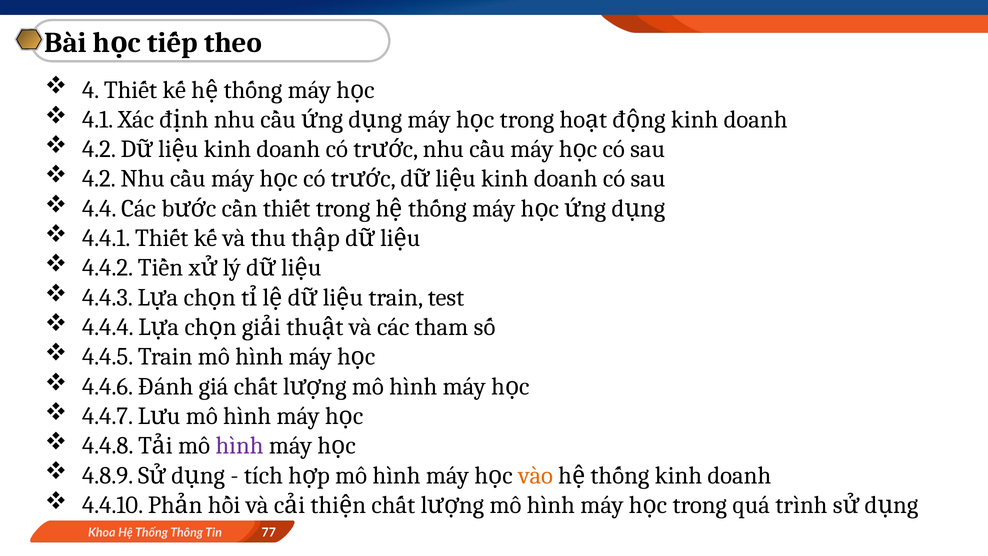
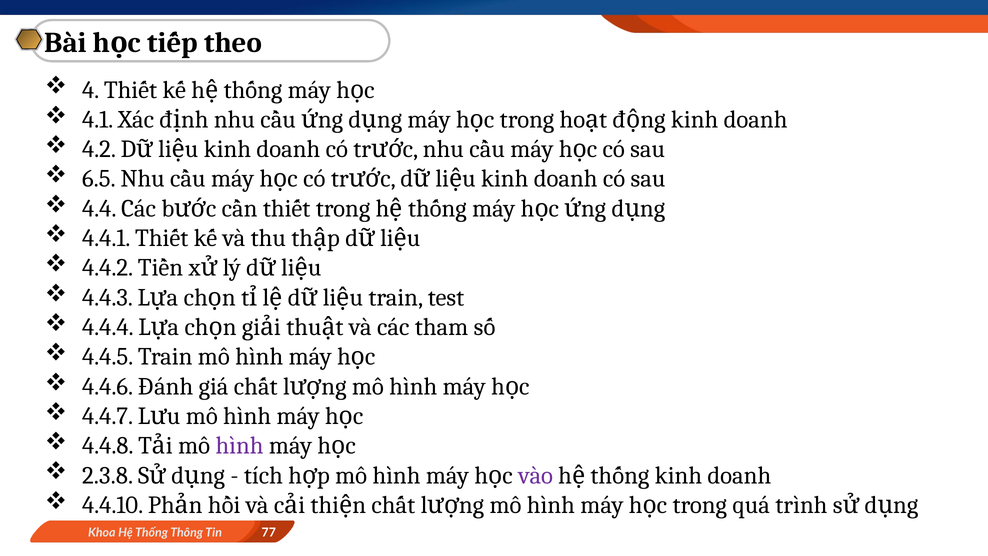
4.2 at (99, 179): 4.2 -> 6.5
4.8.9: 4.8.9 -> 2.3.8
vào colour: orange -> purple
